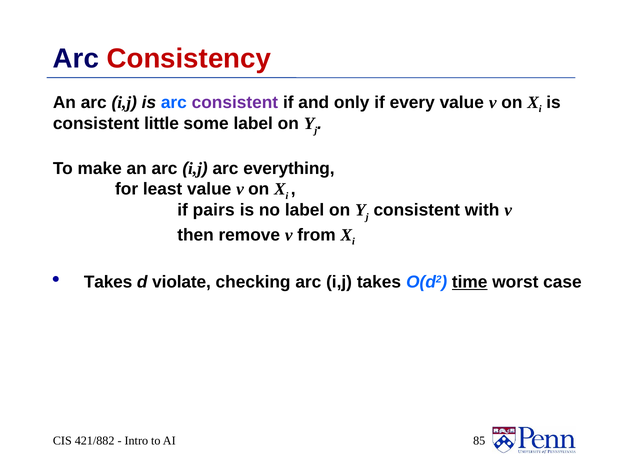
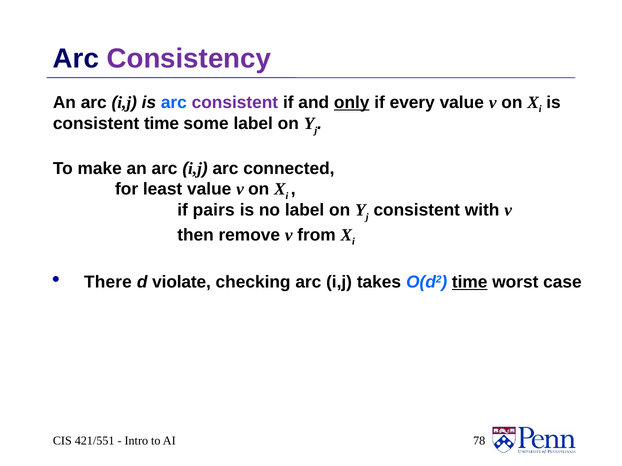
Consistency colour: red -> purple
only underline: none -> present
consistent little: little -> time
everything: everything -> connected
Takes at (108, 282): Takes -> There
421/882: 421/882 -> 421/551
85: 85 -> 78
